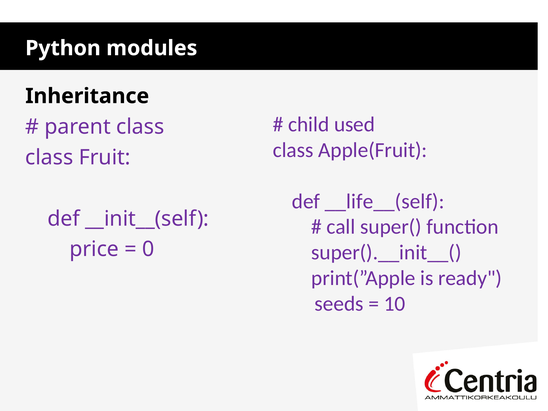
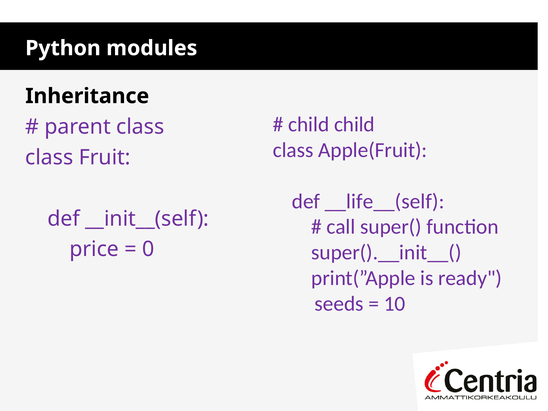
child used: used -> child
